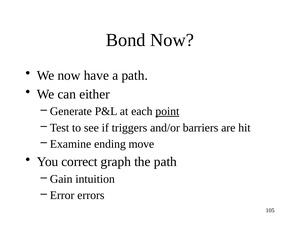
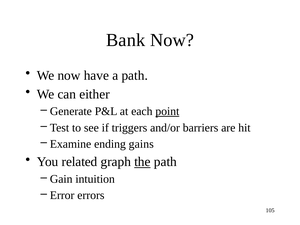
Bond: Bond -> Bank
move: move -> gains
correct: correct -> related
the underline: none -> present
